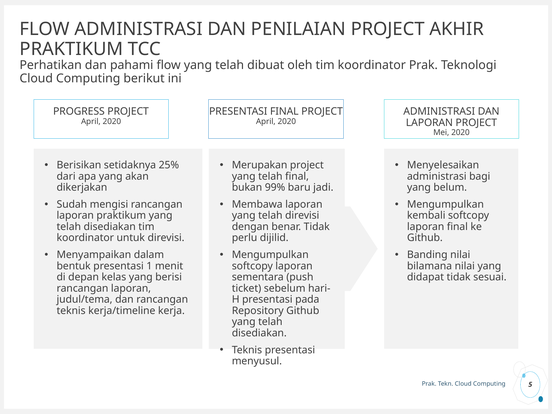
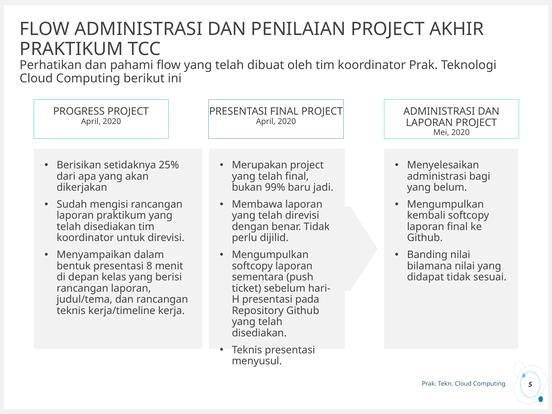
1: 1 -> 8
